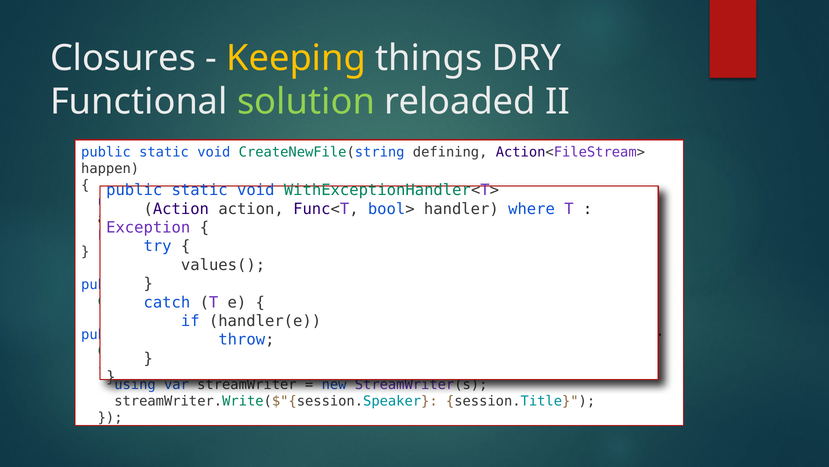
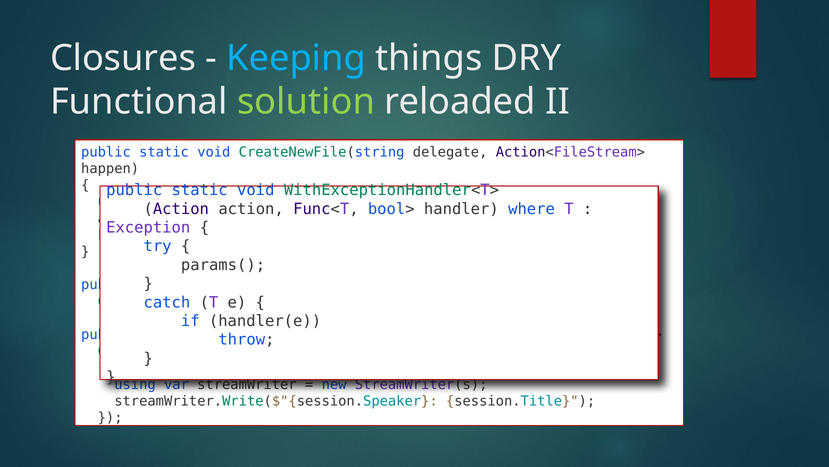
Keeping colour: yellow -> light blue
defining: defining -> delegate
values(: values( -> params(
